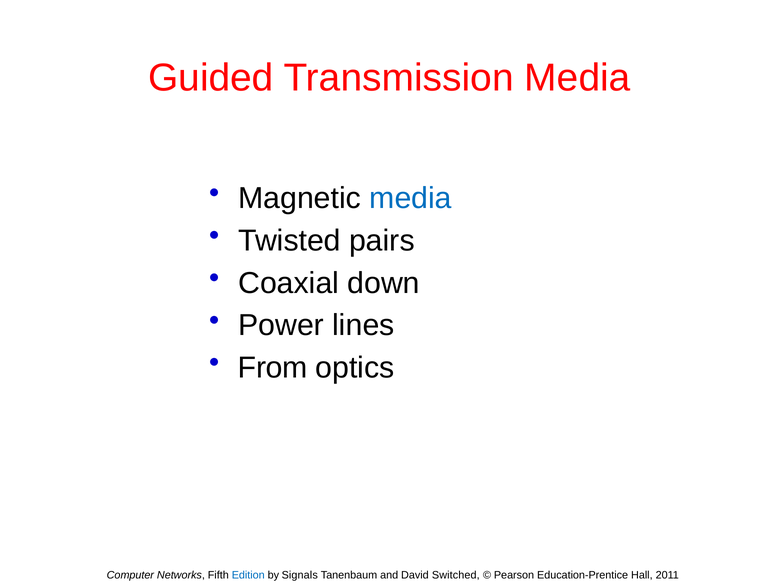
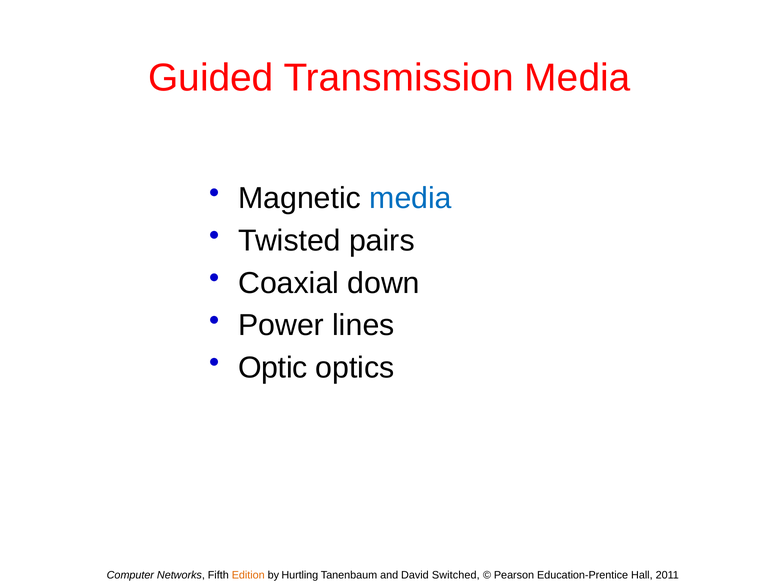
From: From -> Optic
Edition colour: blue -> orange
Signals: Signals -> Hurtling
